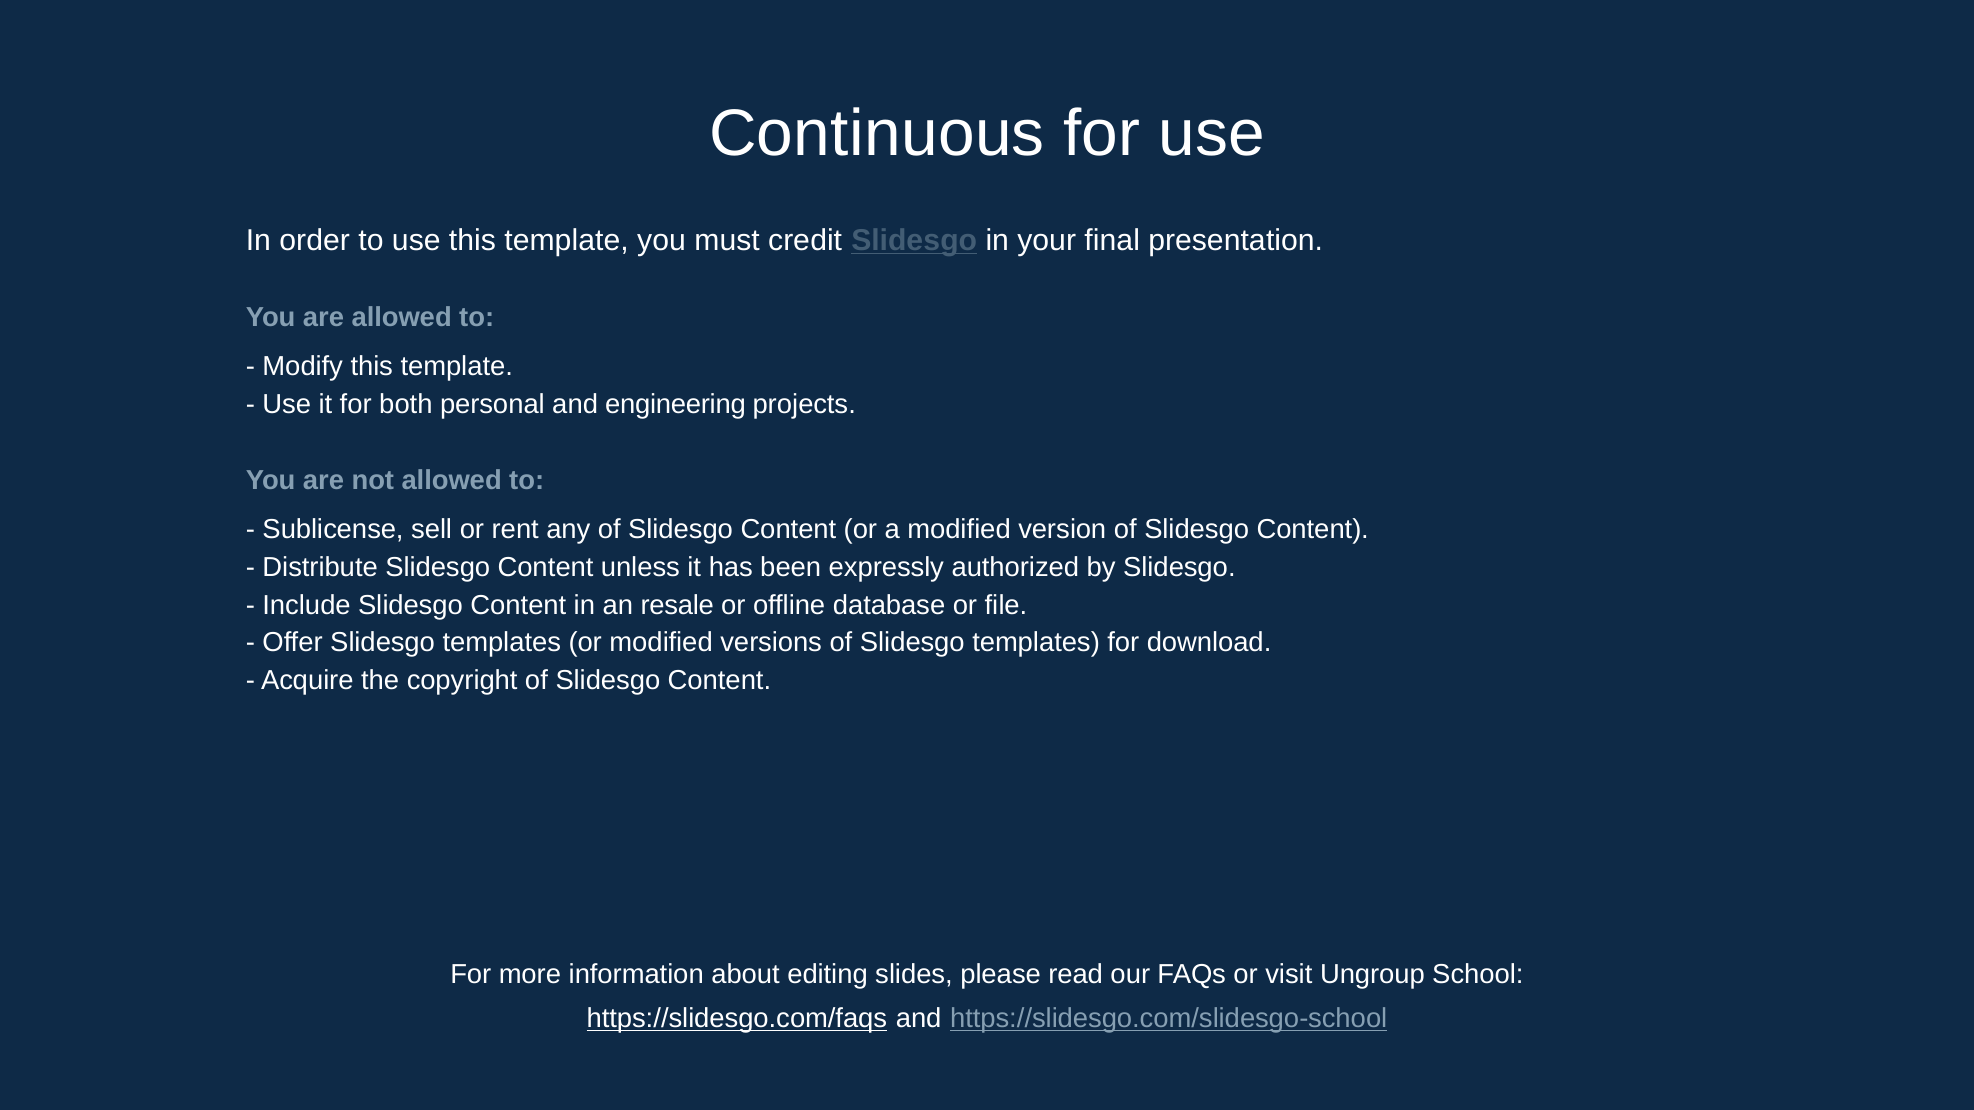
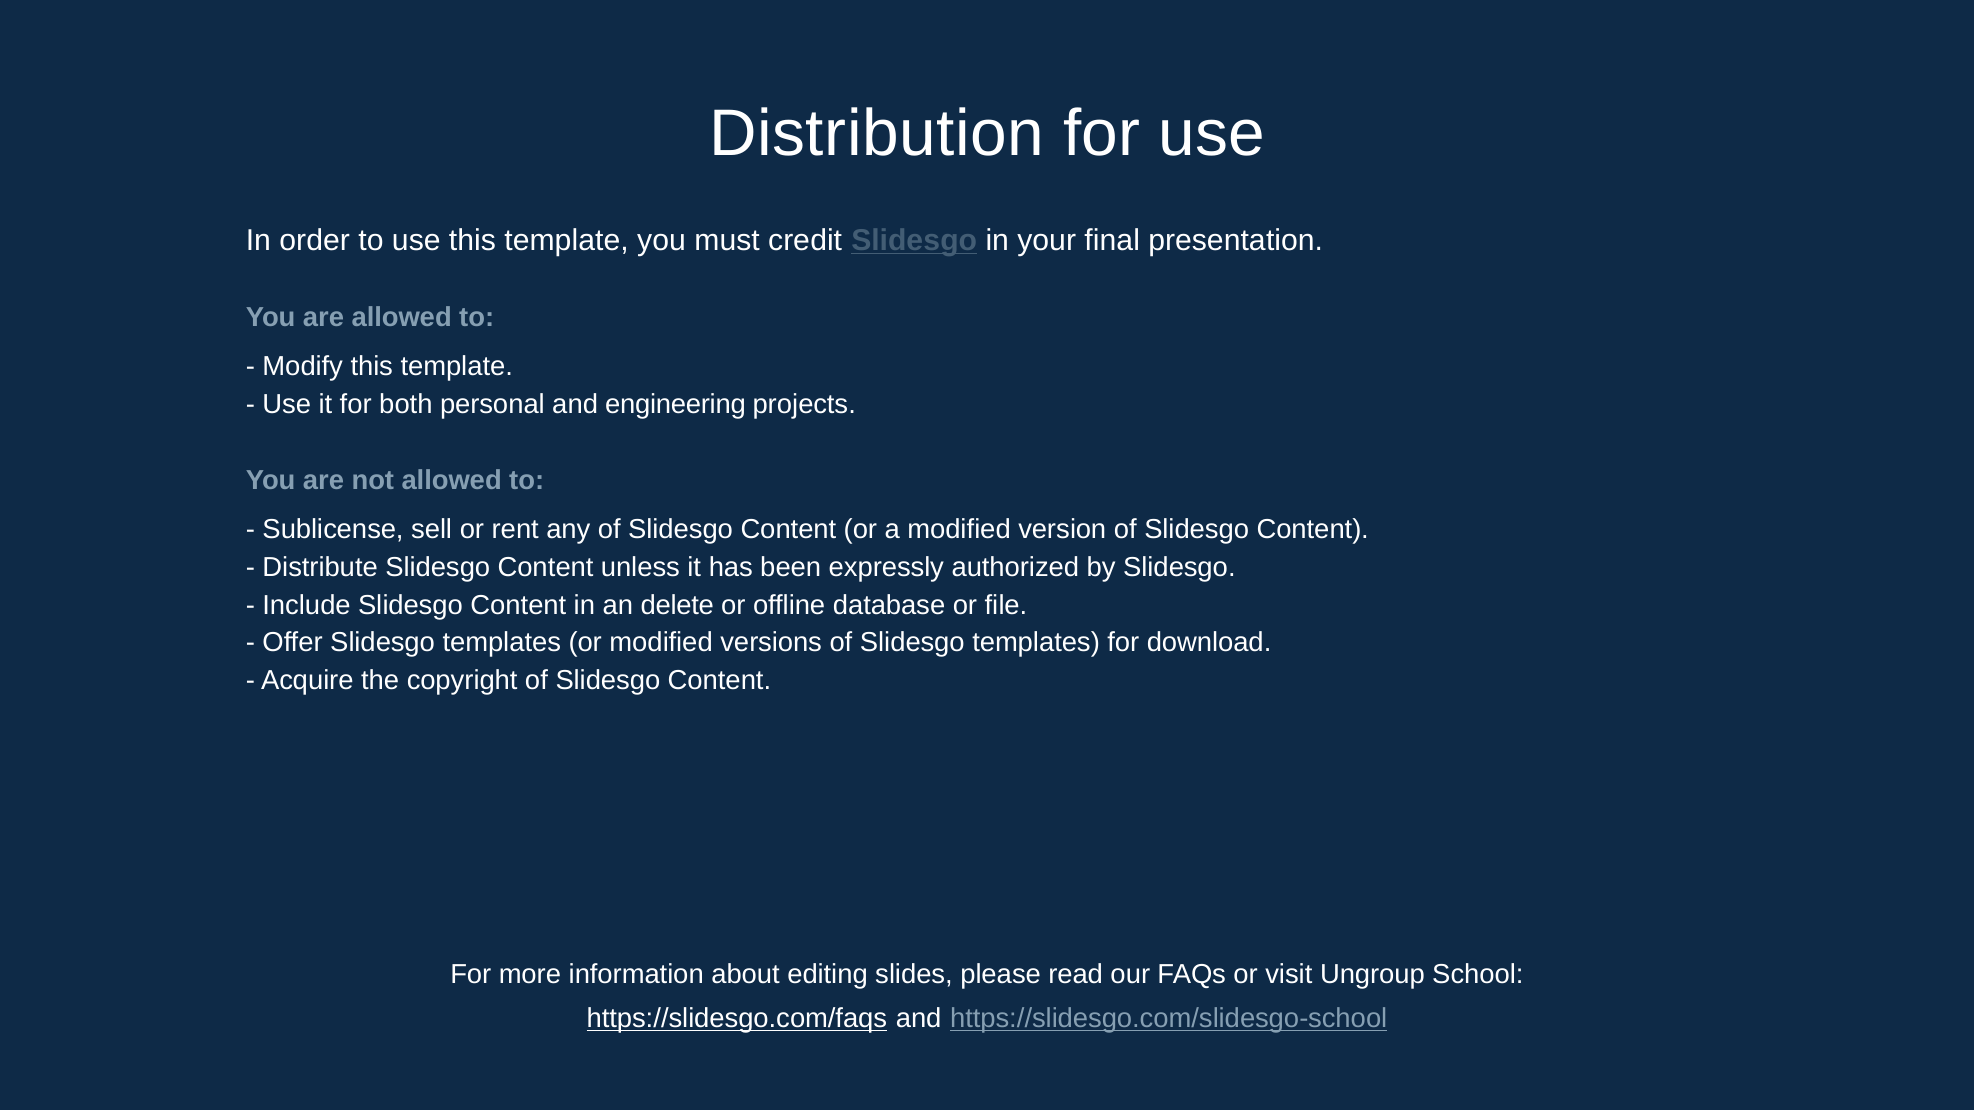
Continuous: Continuous -> Distribution
resale: resale -> delete
